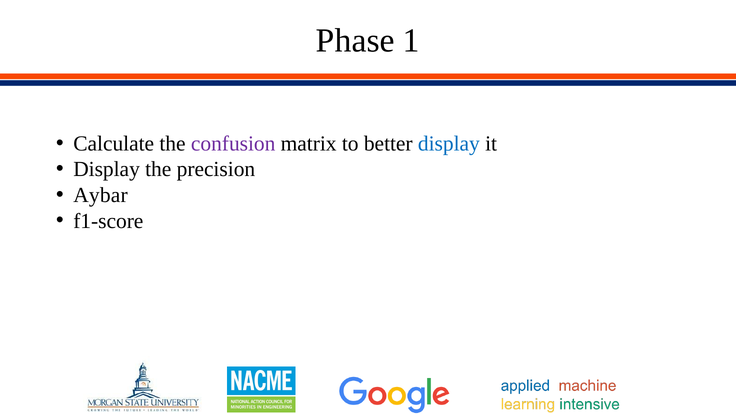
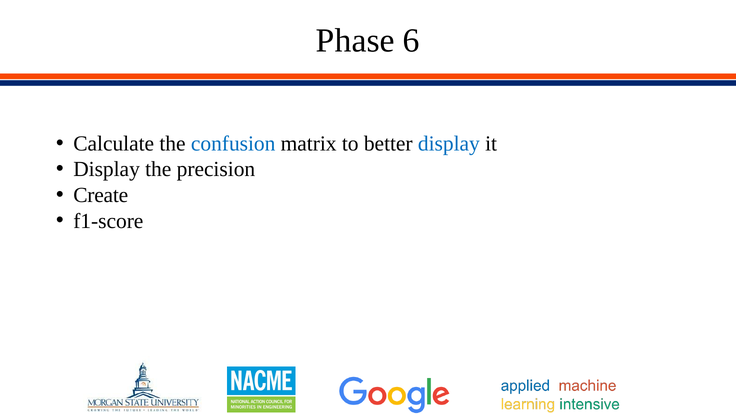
1: 1 -> 6
confusion colour: purple -> blue
Aybar: Aybar -> Create
